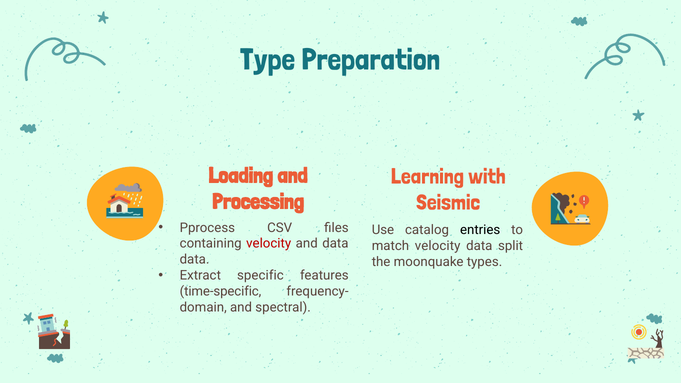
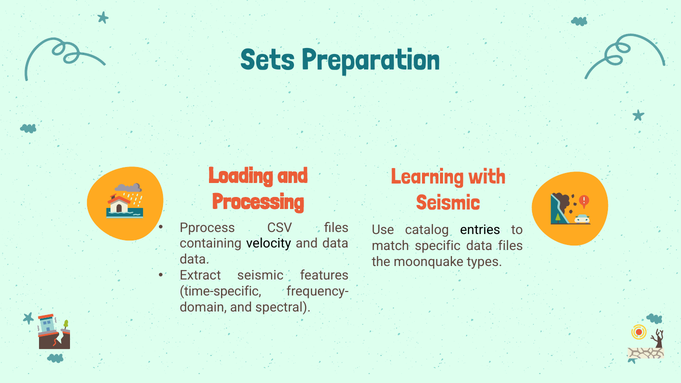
Type: Type -> Sets
velocity at (269, 244) colour: red -> black
match velocity: velocity -> specific
data split: split -> files
Extract specific: specific -> seismic
